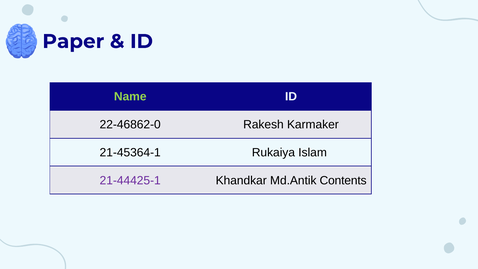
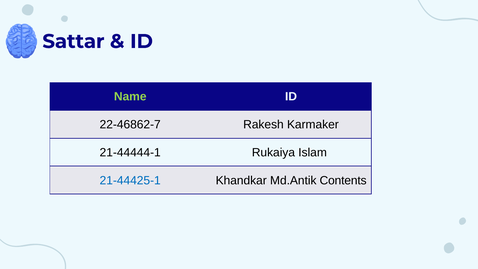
Paper: Paper -> Sattar
22-46862-0: 22-46862-0 -> 22-46862-7
21-45364-1: 21-45364-1 -> 21-44444-1
21-44425-1 colour: purple -> blue
